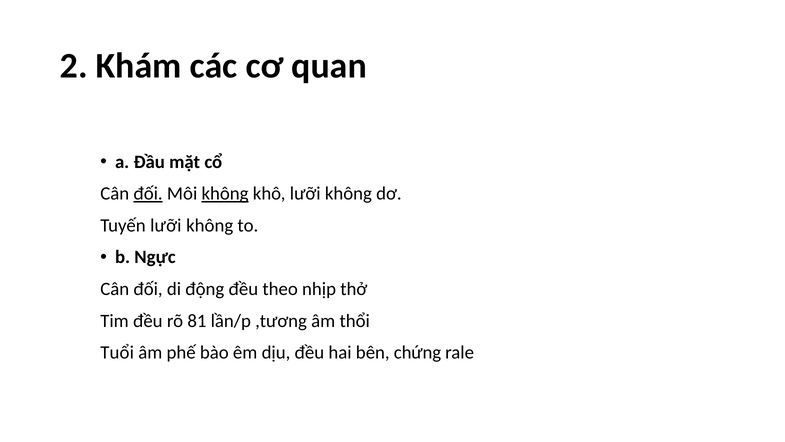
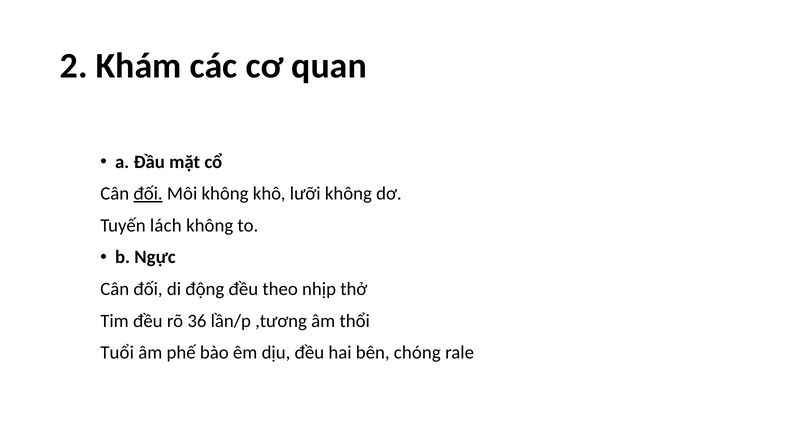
không at (225, 193) underline: present -> none
Tuyến lưỡi: lưỡi -> lách
81: 81 -> 36
chứng: chứng -> chóng
